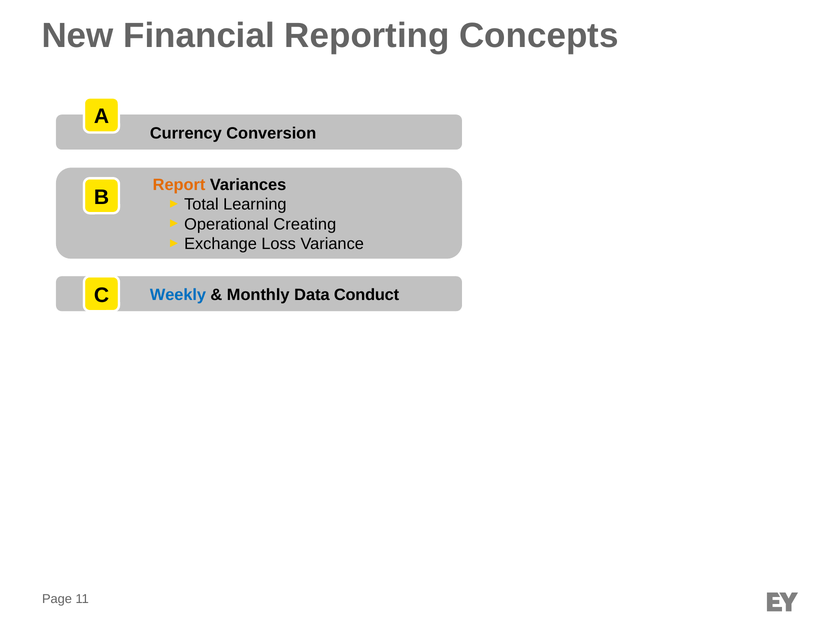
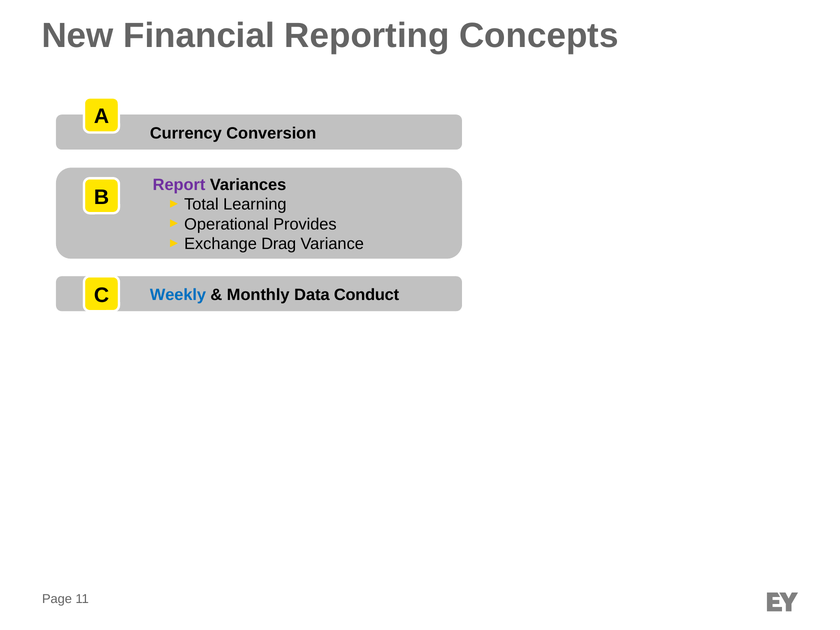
Report colour: orange -> purple
Creating: Creating -> Provides
Loss: Loss -> Drag
